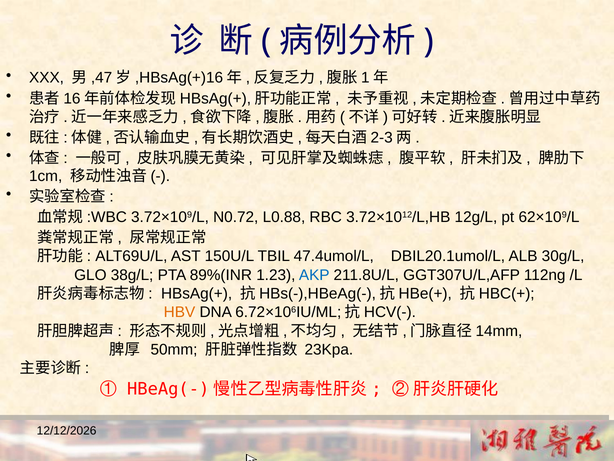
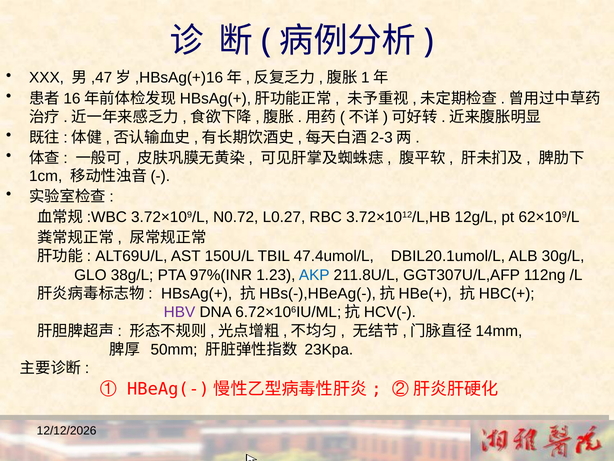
L0.88: L0.88 -> L0.27
89%(INR: 89%(INR -> 97%(INR
HBV colour: orange -> purple
